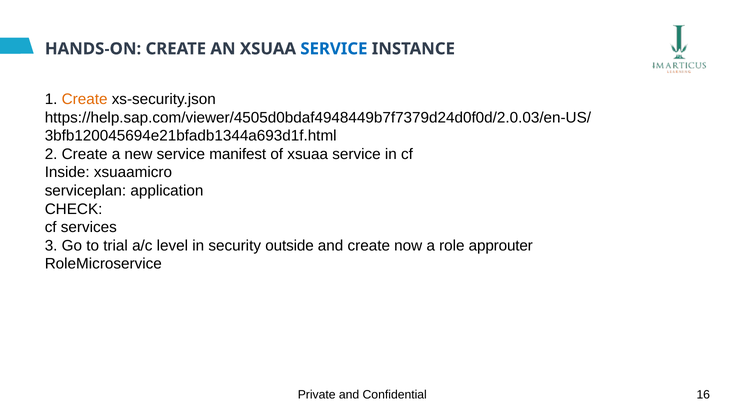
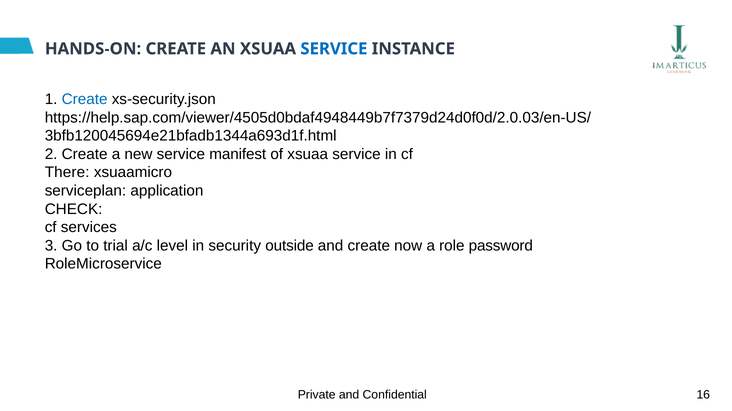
Create at (85, 100) colour: orange -> blue
Inside: Inside -> There
approuter: approuter -> password
